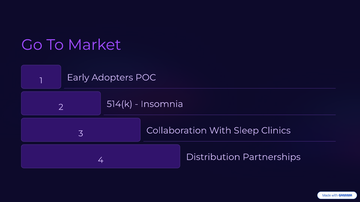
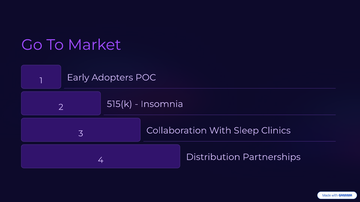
514(k: 514(k -> 515(k
